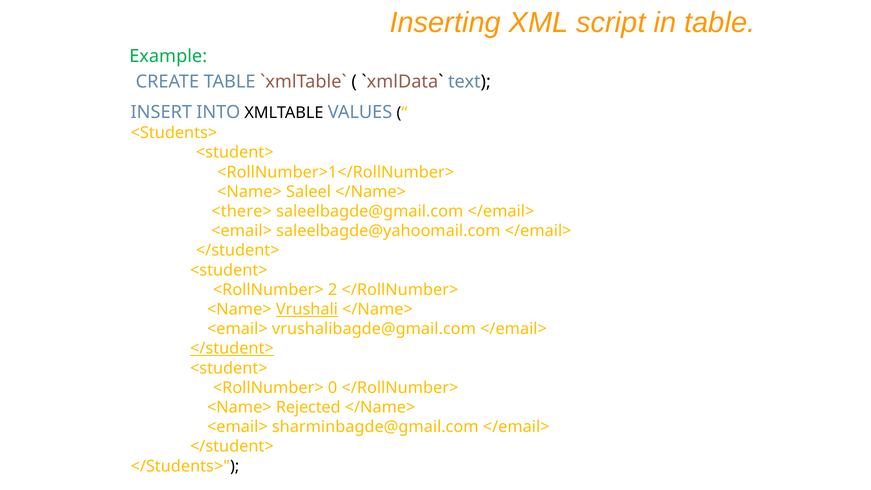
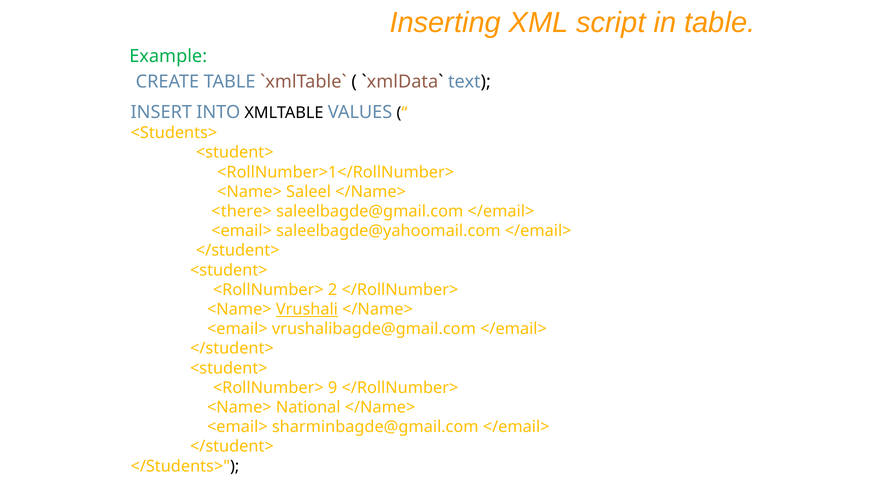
</student> at (232, 348) underline: present -> none
0: 0 -> 9
Rejected: Rejected -> National
